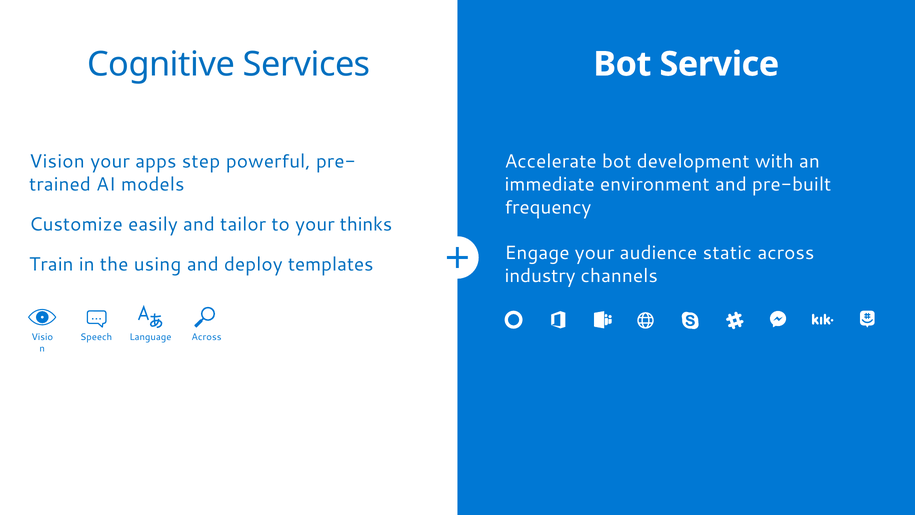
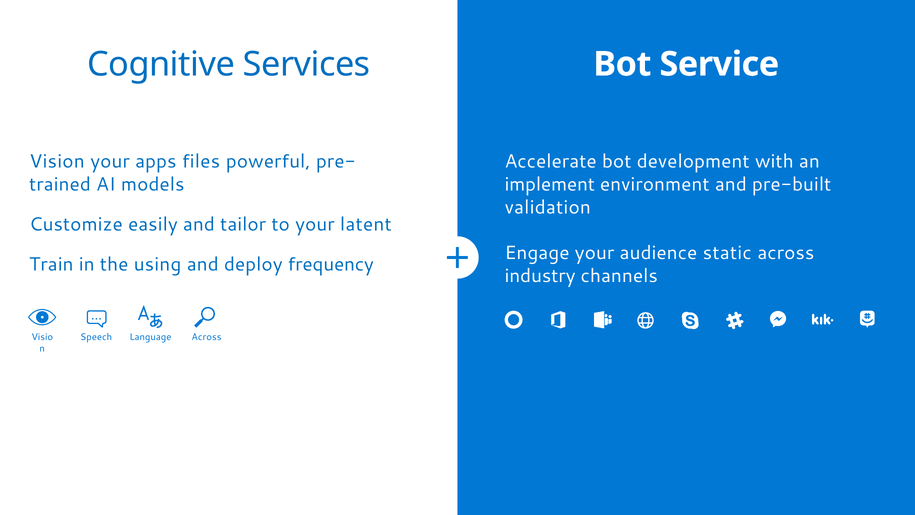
step: step -> files
immediate: immediate -> implement
frequency: frequency -> validation
thinks: thinks -> latent
templates: templates -> frequency
